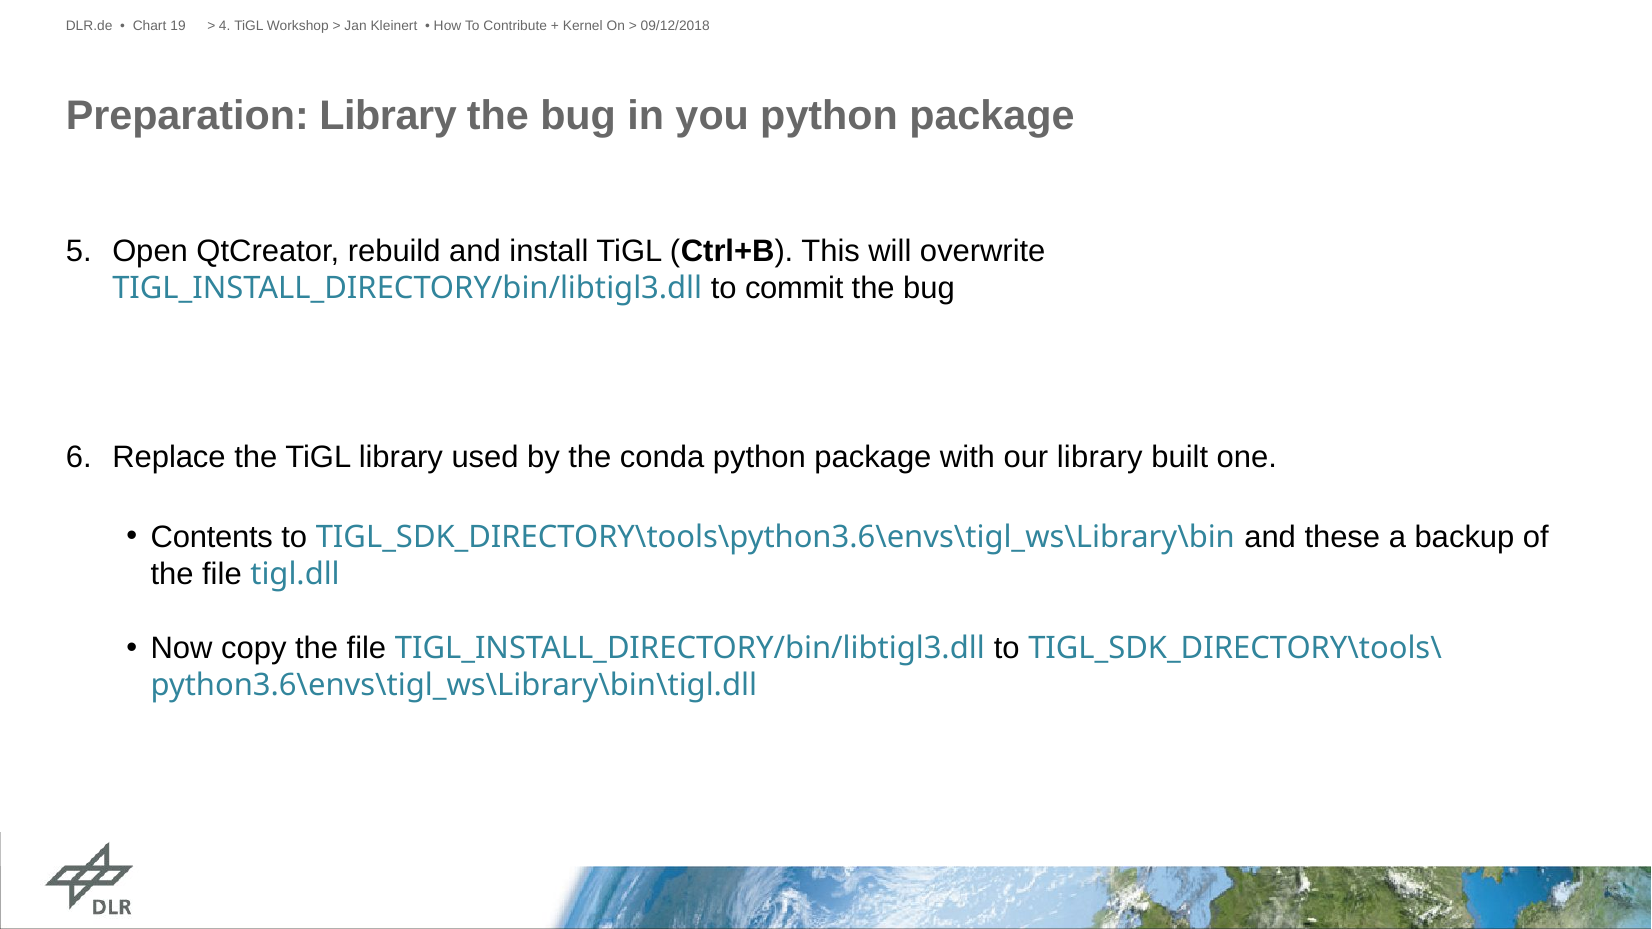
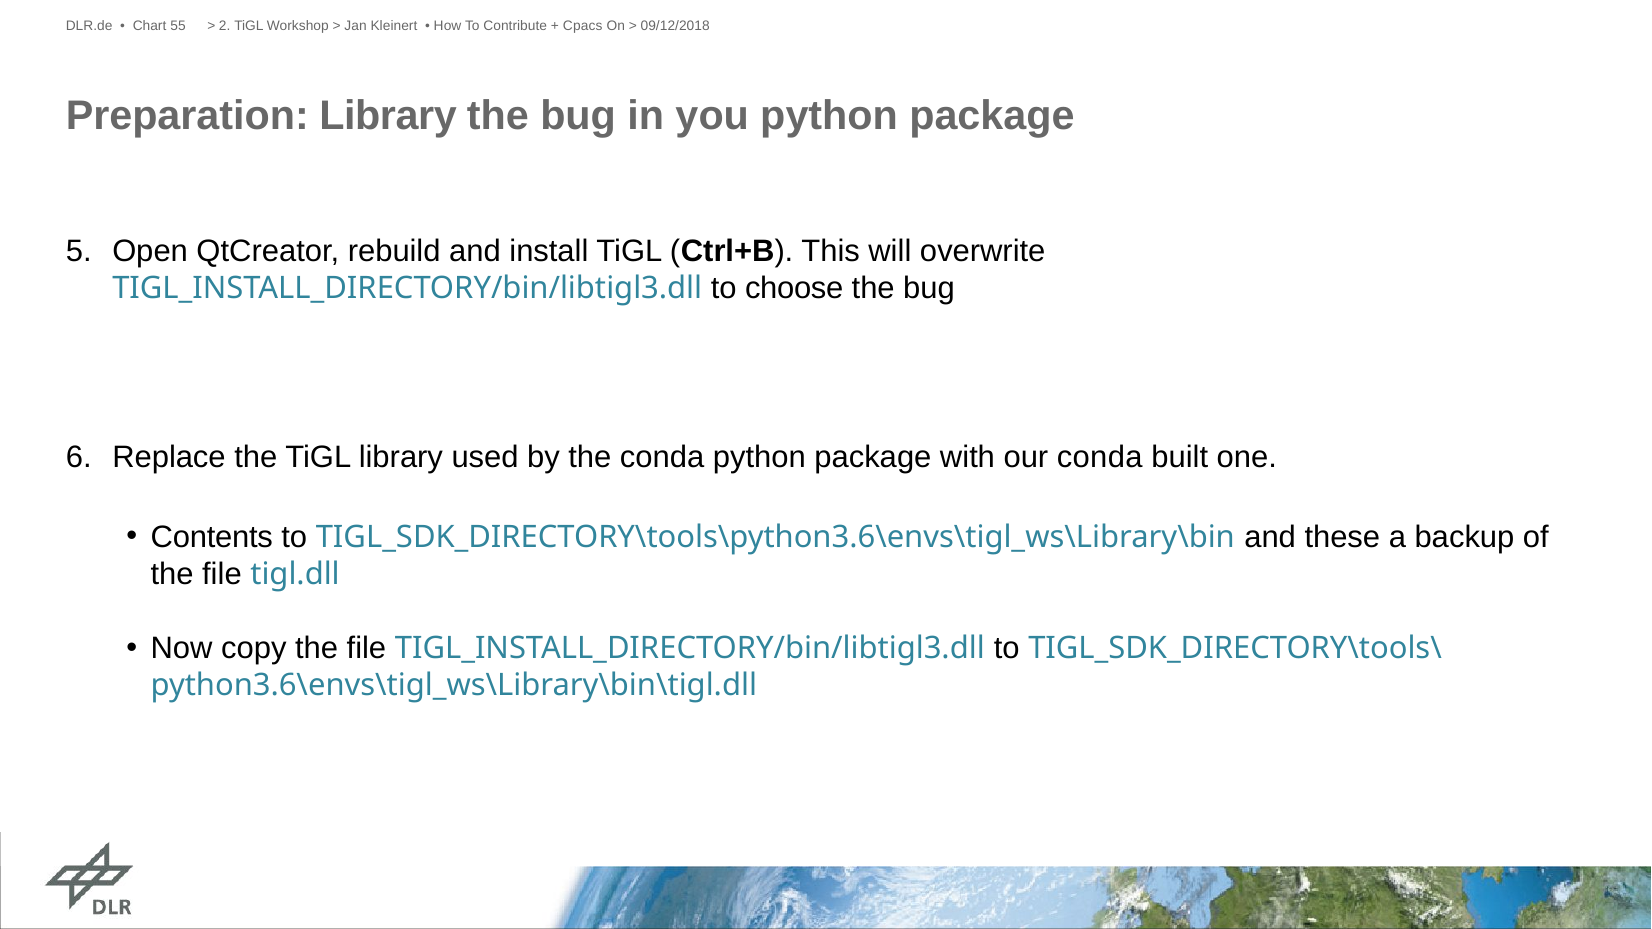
19: 19 -> 55
4: 4 -> 2
Kernel: Kernel -> Cpacs
commit: commit -> choose
our library: library -> conda
